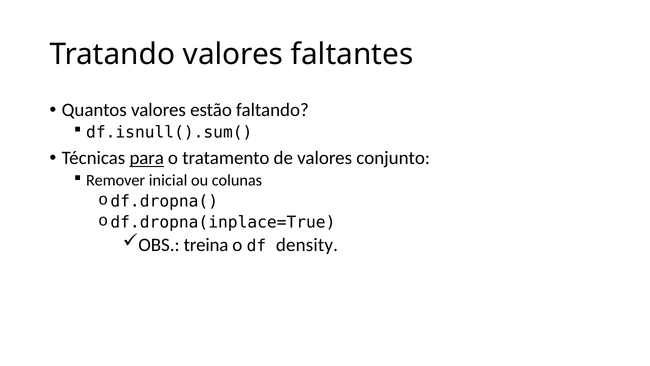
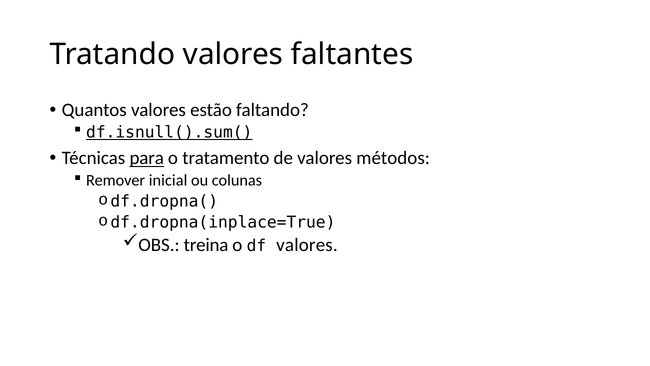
df.isnull().sum( underline: none -> present
conjunto: conjunto -> métodos
df density: density -> valores
